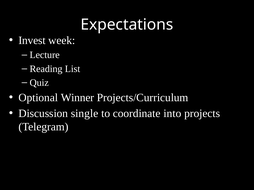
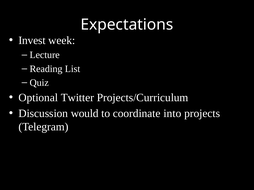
Winner: Winner -> Twitter
single: single -> would
